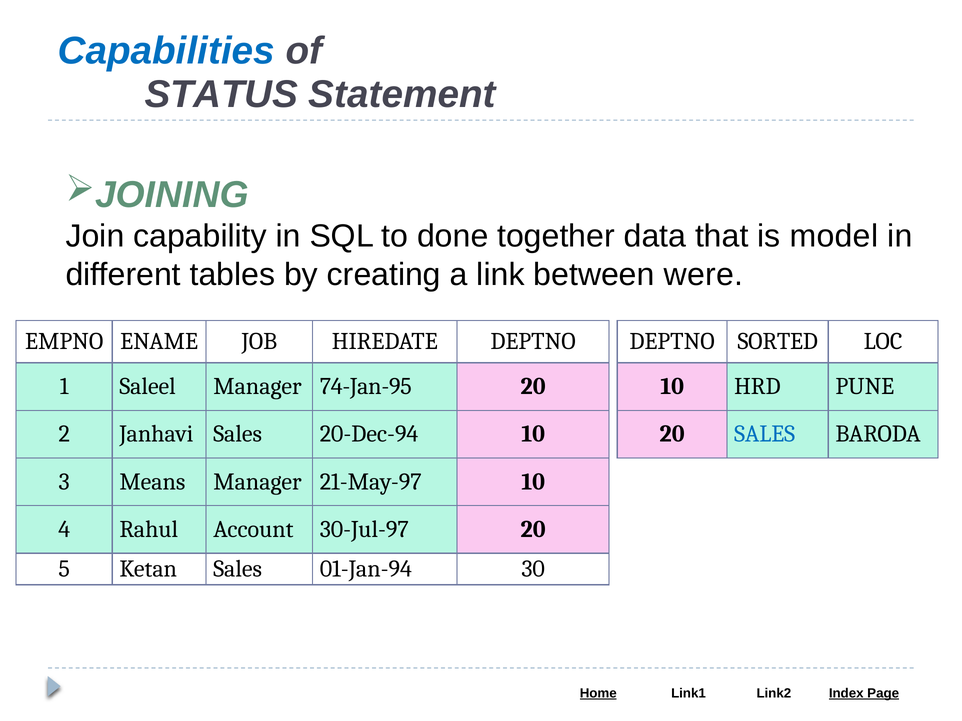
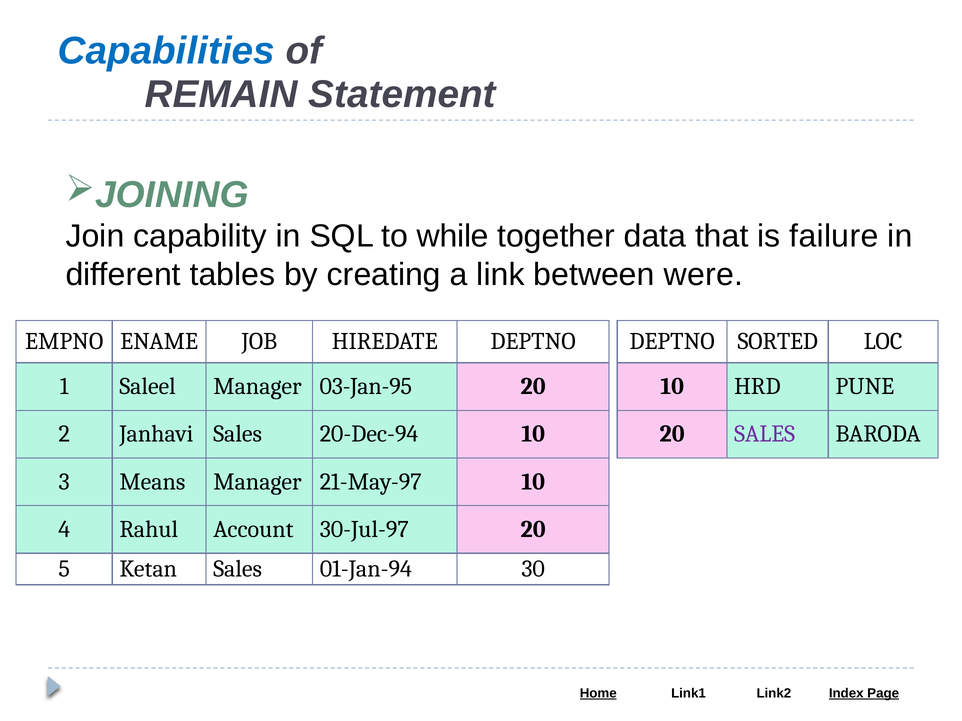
STATUS: STATUS -> REMAIN
done: done -> while
model: model -> failure
74-Jan-95: 74-Jan-95 -> 03-Jan-95
SALES at (765, 434) colour: blue -> purple
